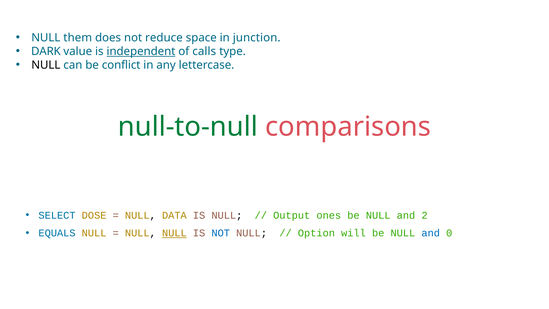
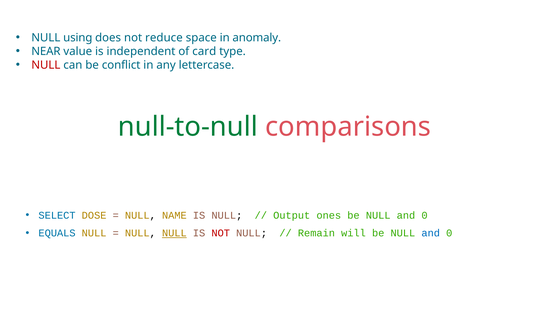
them: them -> using
junction: junction -> anomaly
DARK: DARK -> NEAR
independent underline: present -> none
calls: calls -> card
NULL at (46, 65) colour: black -> red
DATA: DATA -> NAME
2 at (425, 215): 2 -> 0
NOT at (221, 233) colour: blue -> red
Option: Option -> Remain
